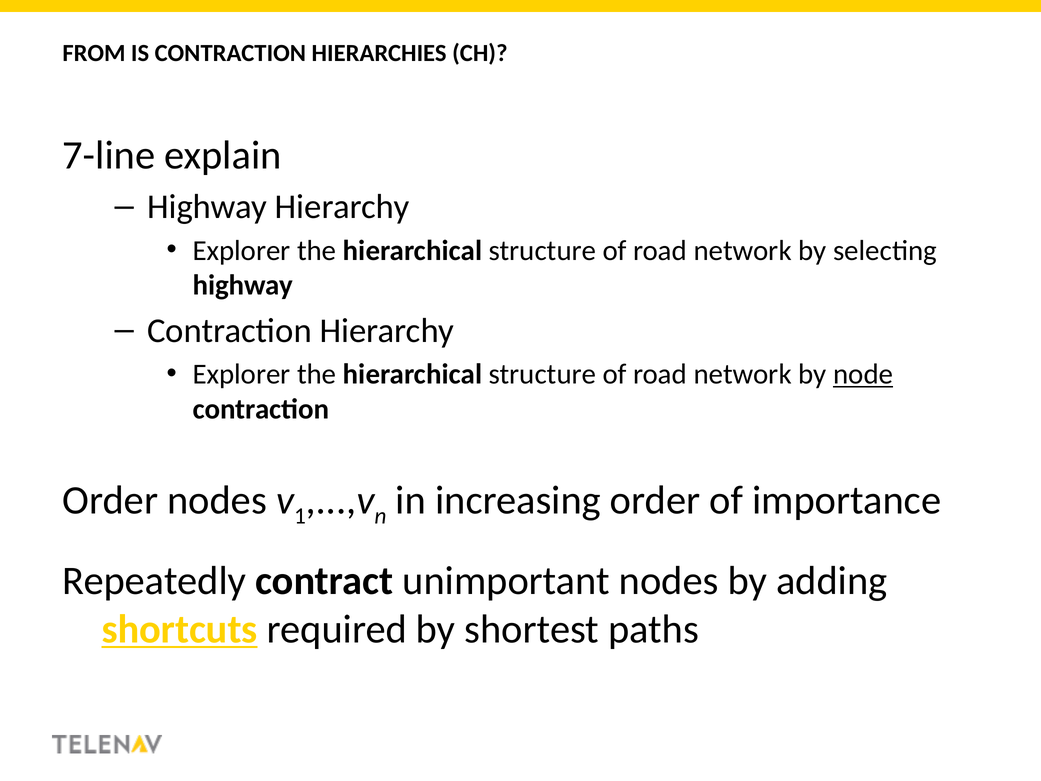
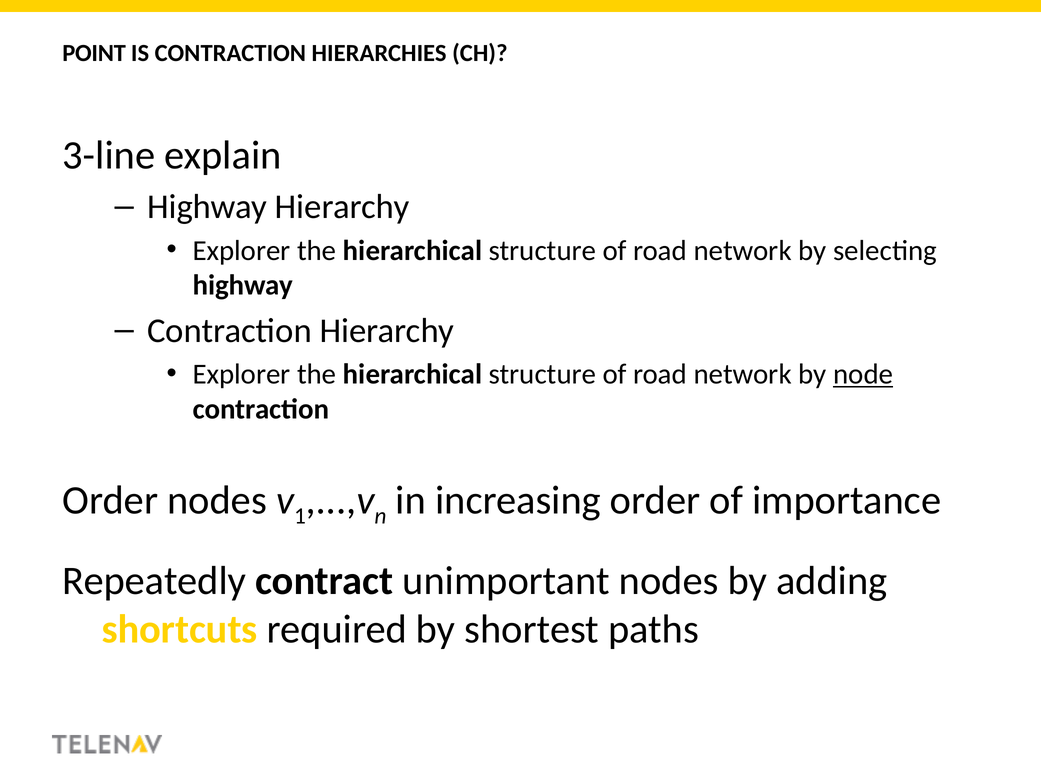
FROM: FROM -> POINT
7-line: 7-line -> 3-line
shortcuts underline: present -> none
